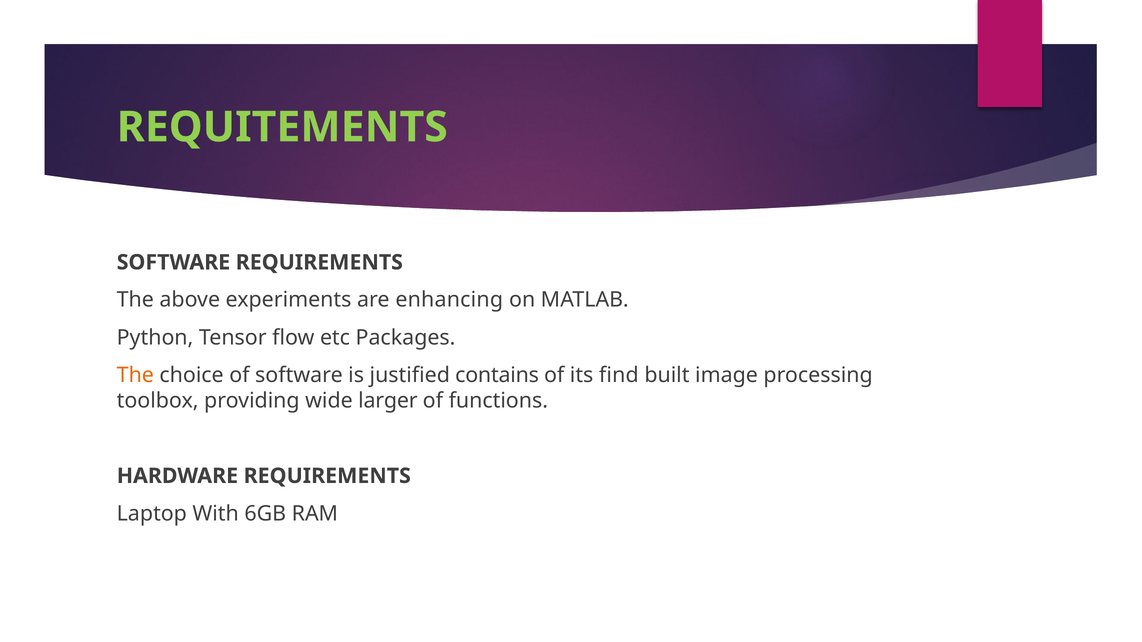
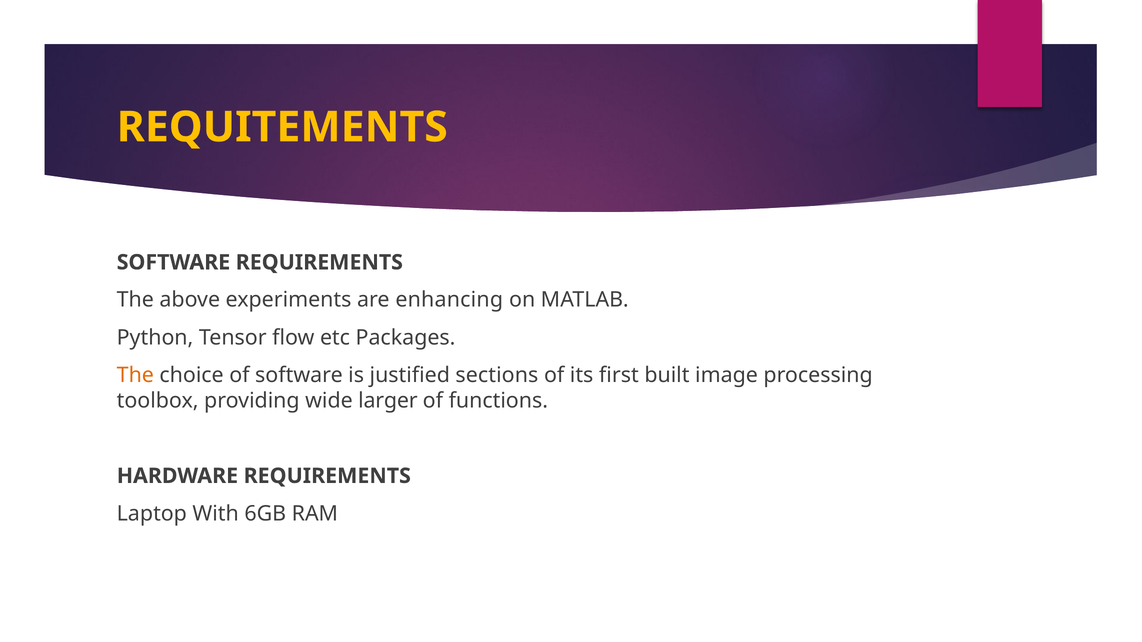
REQUITEMENTS colour: light green -> yellow
contains: contains -> sections
find: find -> first
